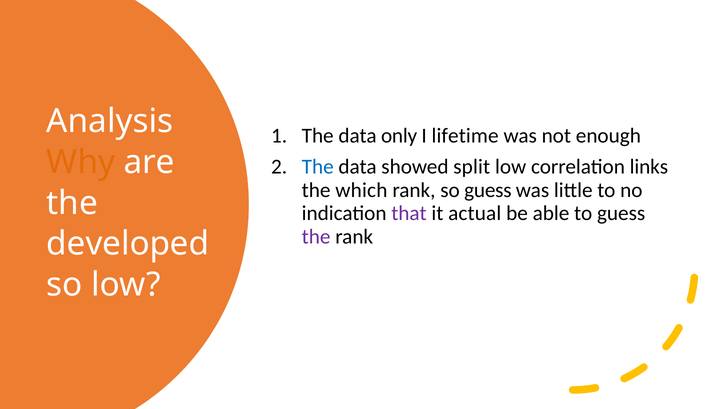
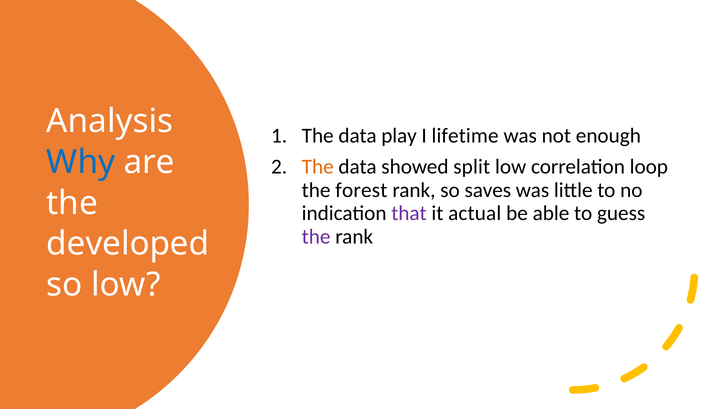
only: only -> play
Why colour: orange -> blue
The at (318, 167) colour: blue -> orange
links: links -> loop
which: which -> forest
so guess: guess -> saves
